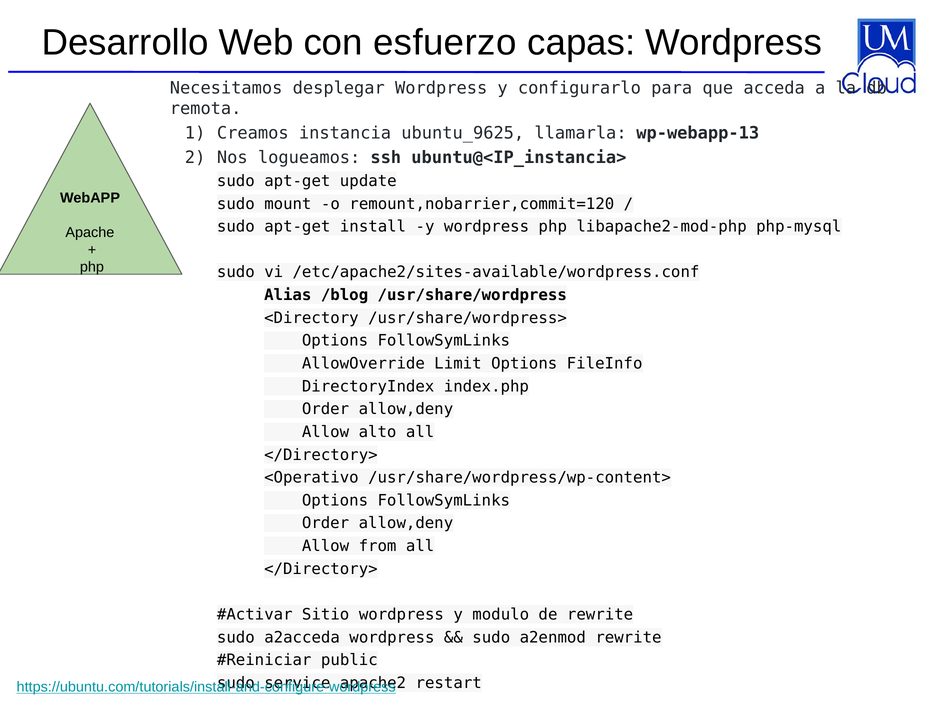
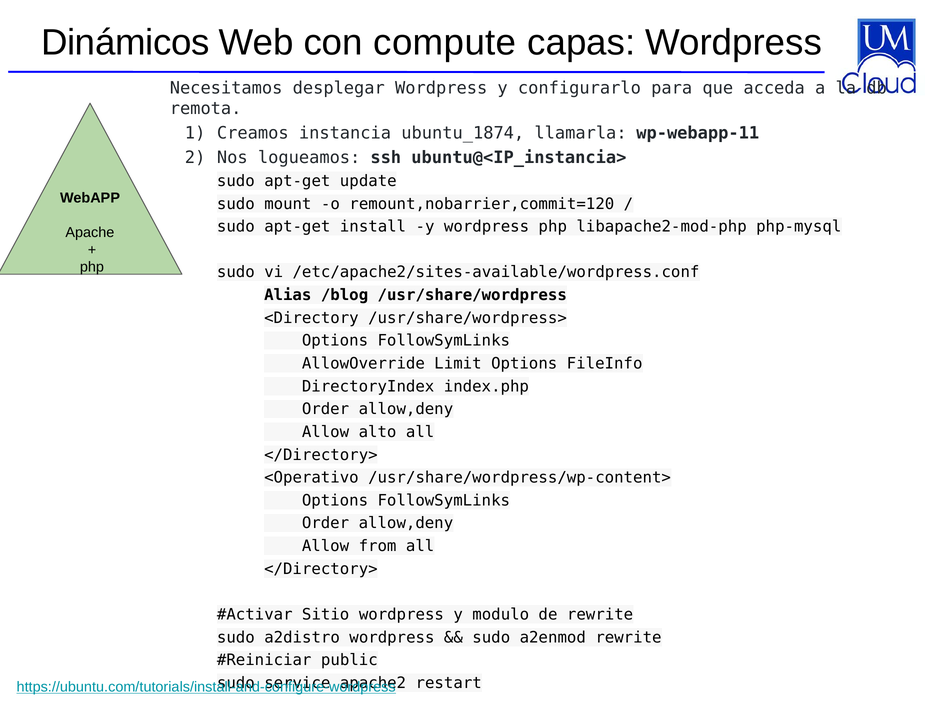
Desarrollo: Desarrollo -> Dinámicos
esfuerzo: esfuerzo -> compute
ubuntu_9625: ubuntu_9625 -> ubuntu_1874
wp-webapp-13: wp-webapp-13 -> wp-webapp-11
a2acceda: a2acceda -> a2distro
